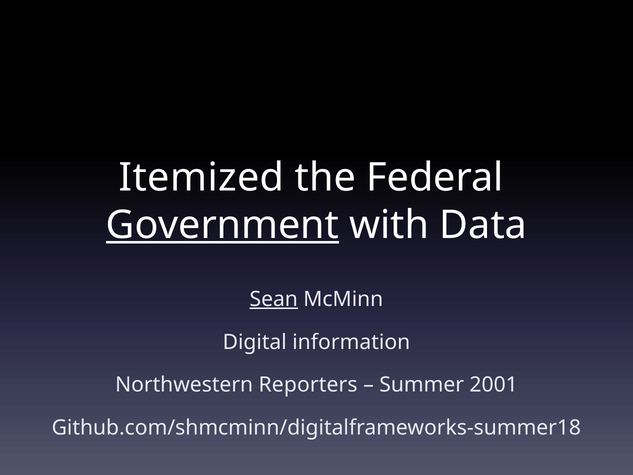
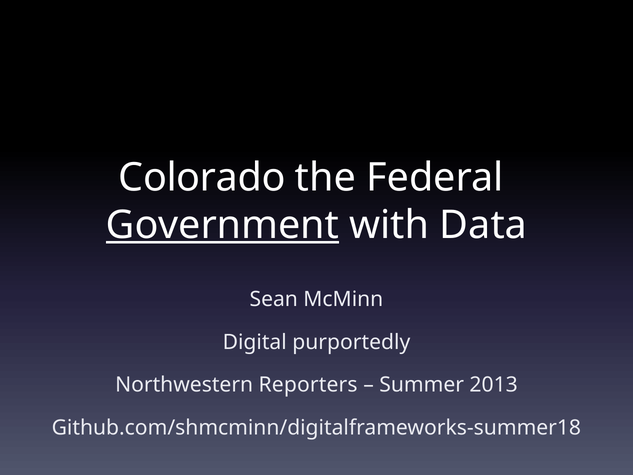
Itemized: Itemized -> Colorado
Sean underline: present -> none
information: information -> purportedly
2001: 2001 -> 2013
